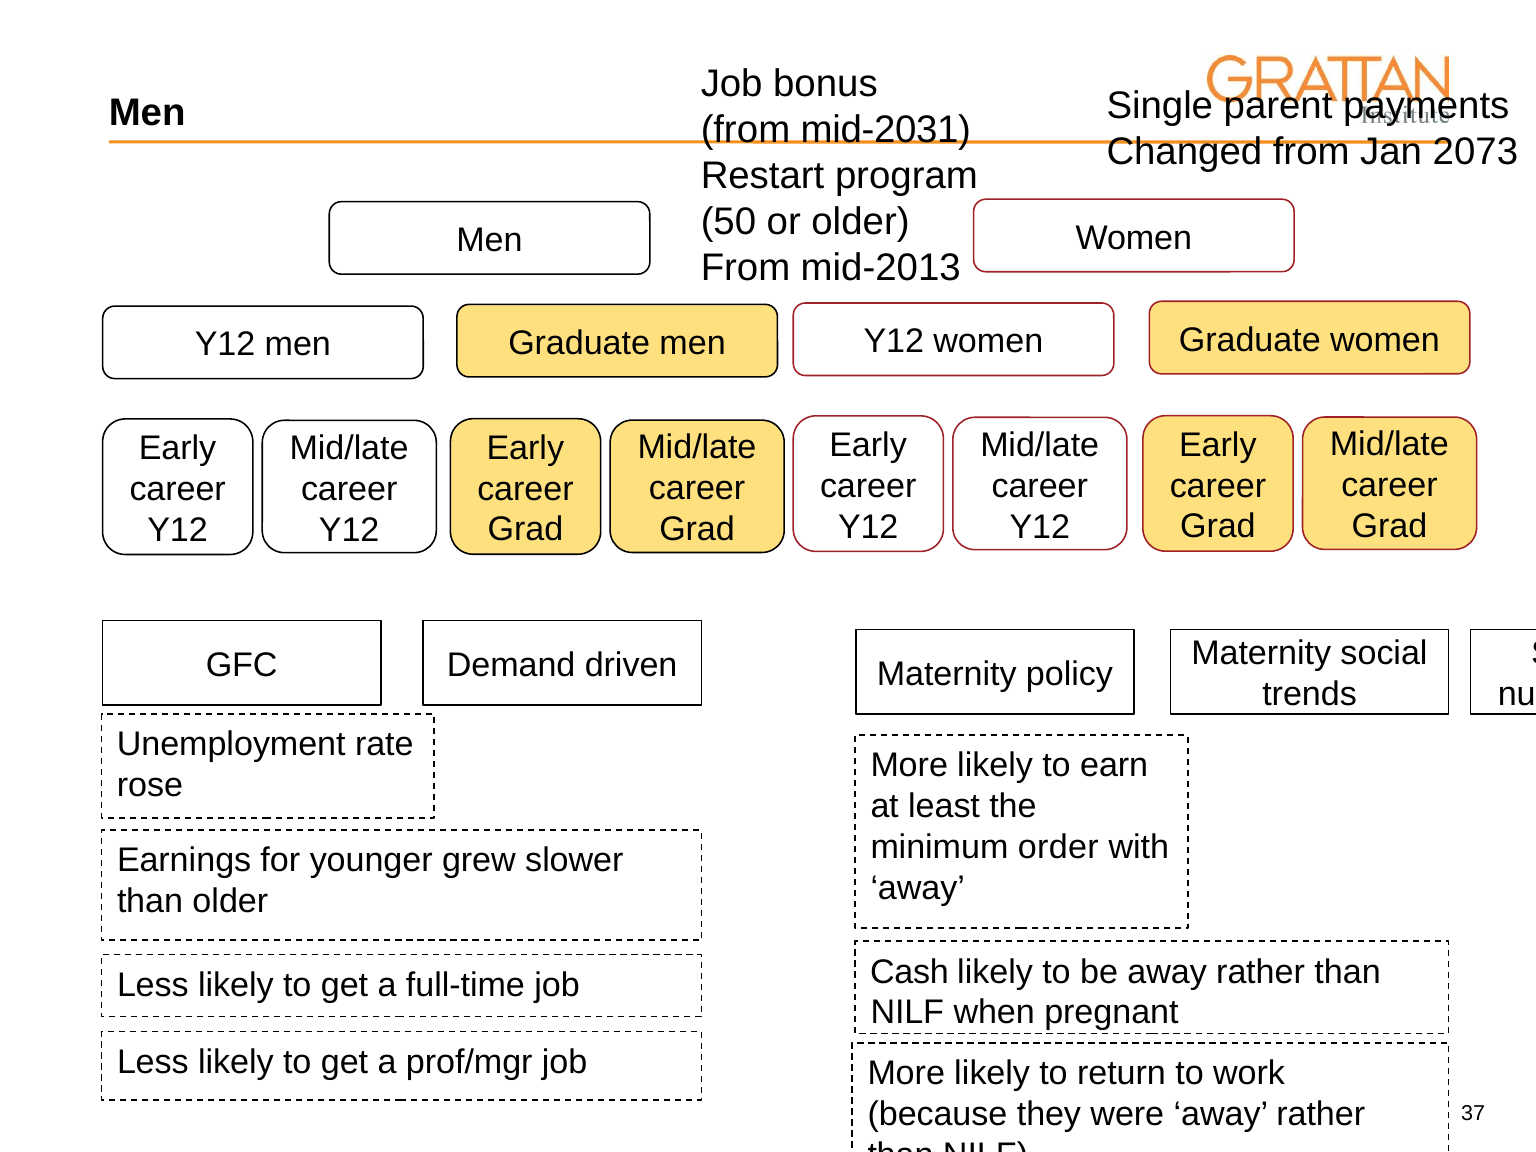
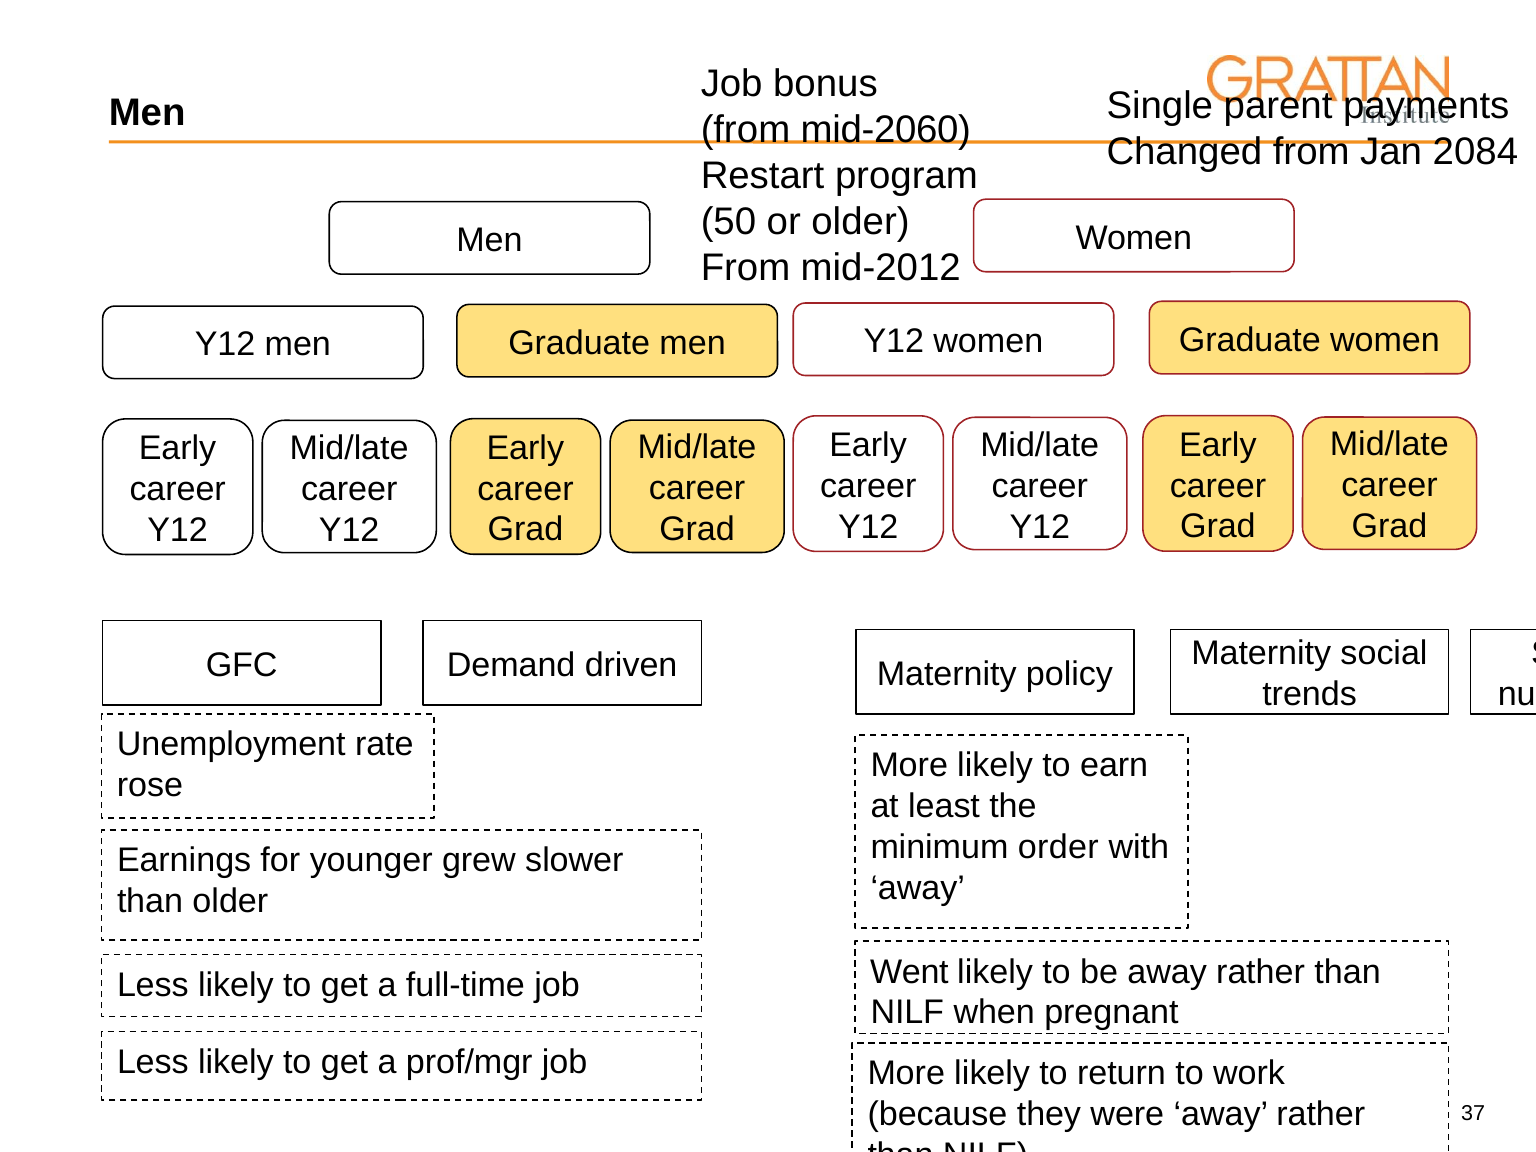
mid-2031: mid-2031 -> mid-2060
2073: 2073 -> 2084
mid-2013: mid-2013 -> mid-2012
Cash: Cash -> Went
